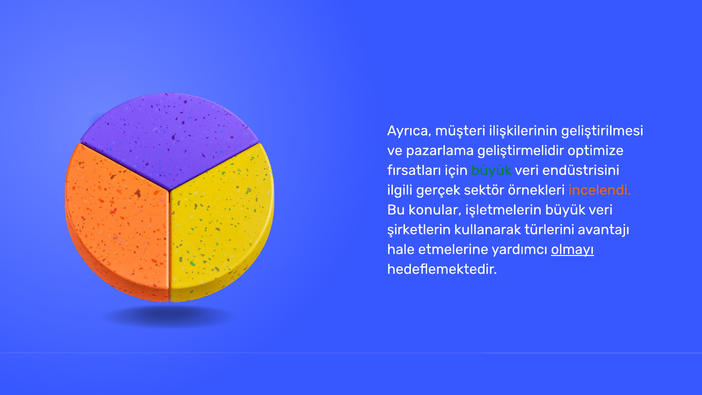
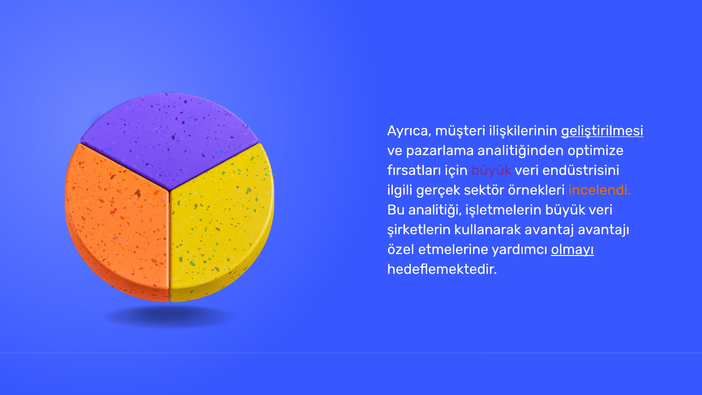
geliştirilmesi underline: none -> present
geliştirmelidir: geliştirmelidir -> analitiğinden
büyük at (491, 170) colour: green -> purple
konular: konular -> analitiği
türlerini: türlerini -> avantaj
hale: hale -> özel
